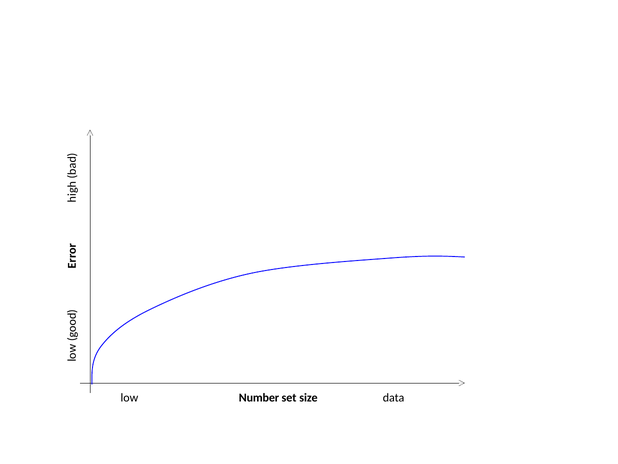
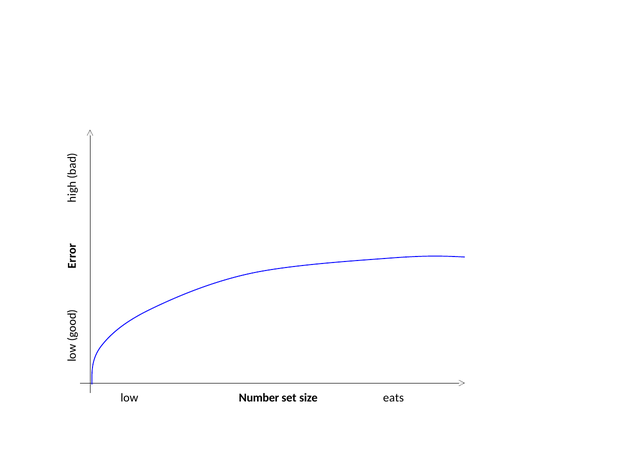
data: data -> eats
